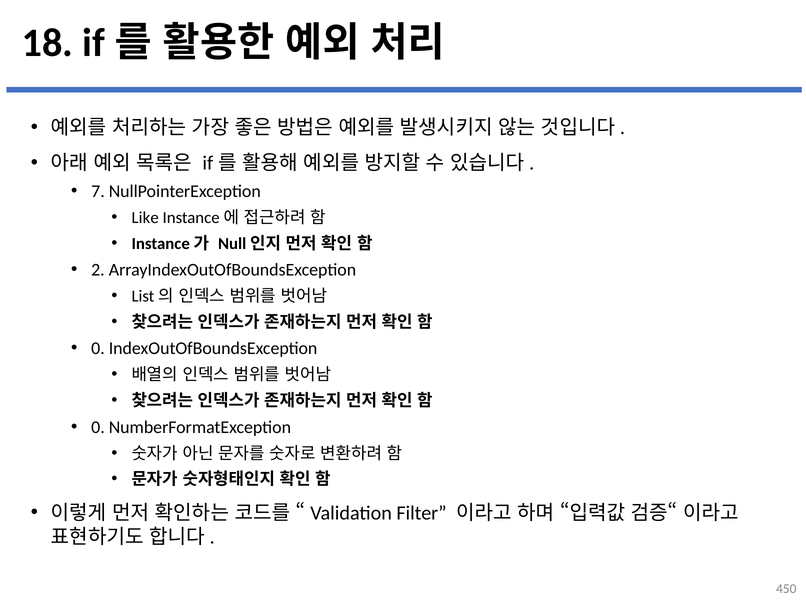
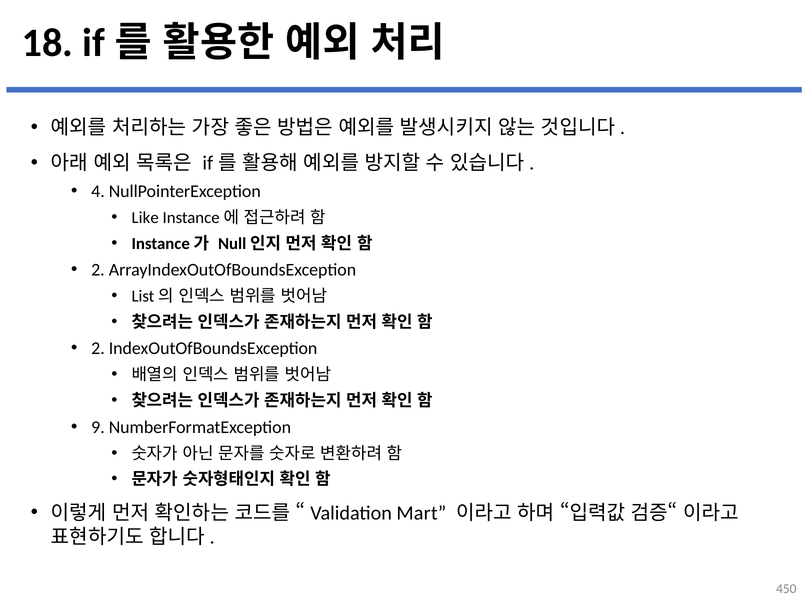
7: 7 -> 4
0 at (98, 348): 0 -> 2
0 at (98, 427): 0 -> 9
Filter: Filter -> Mart
